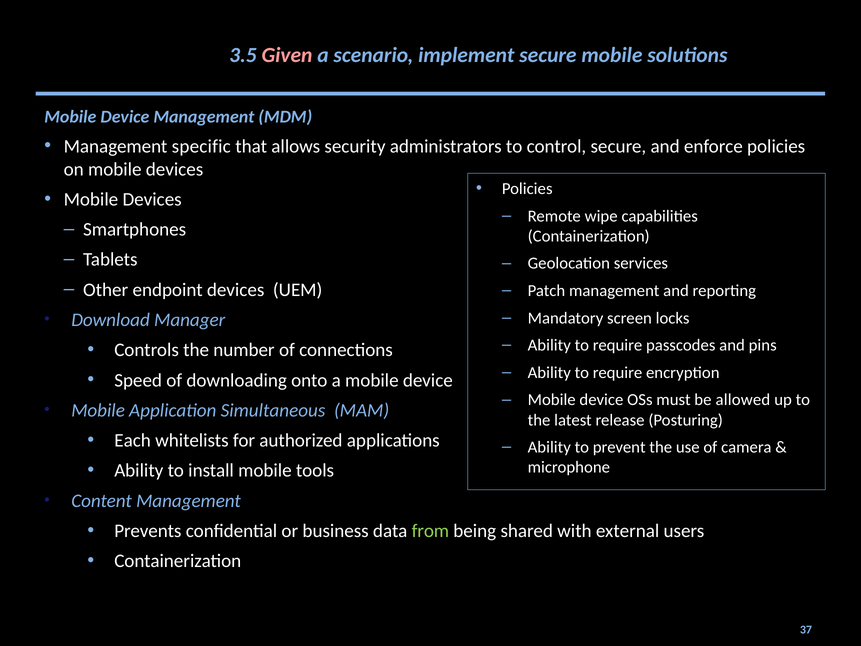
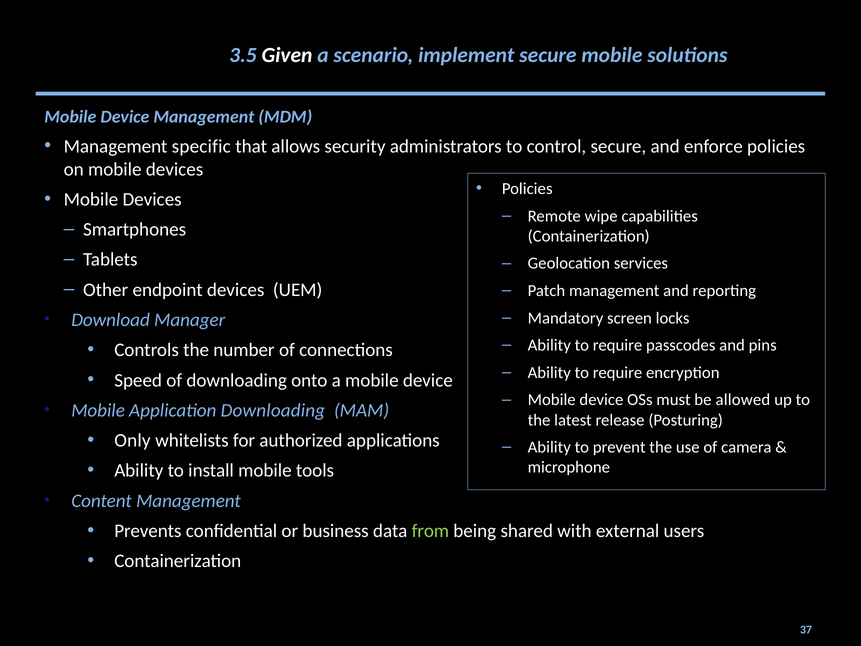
Given colour: pink -> white
Application Simultaneous: Simultaneous -> Downloading
Each: Each -> Only
